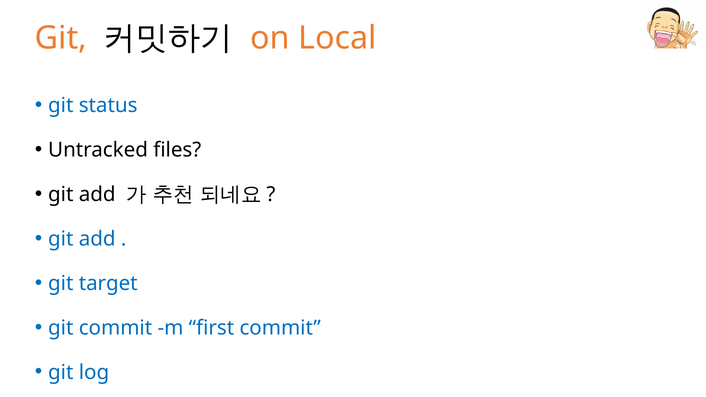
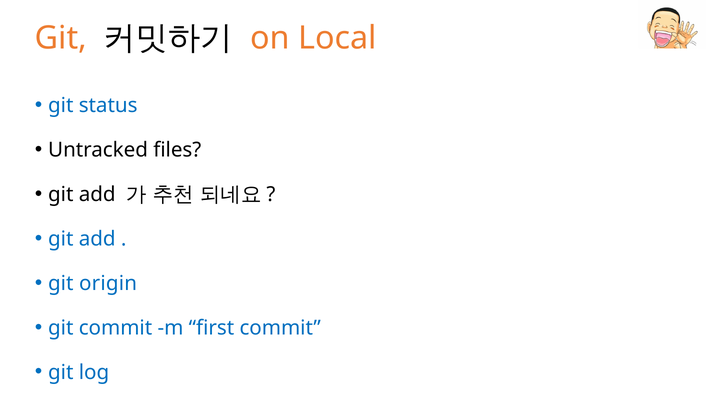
target: target -> origin
